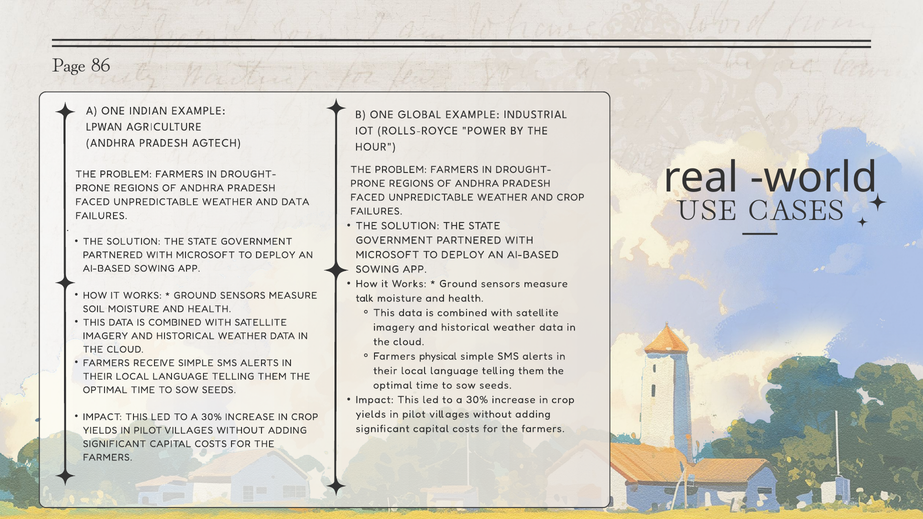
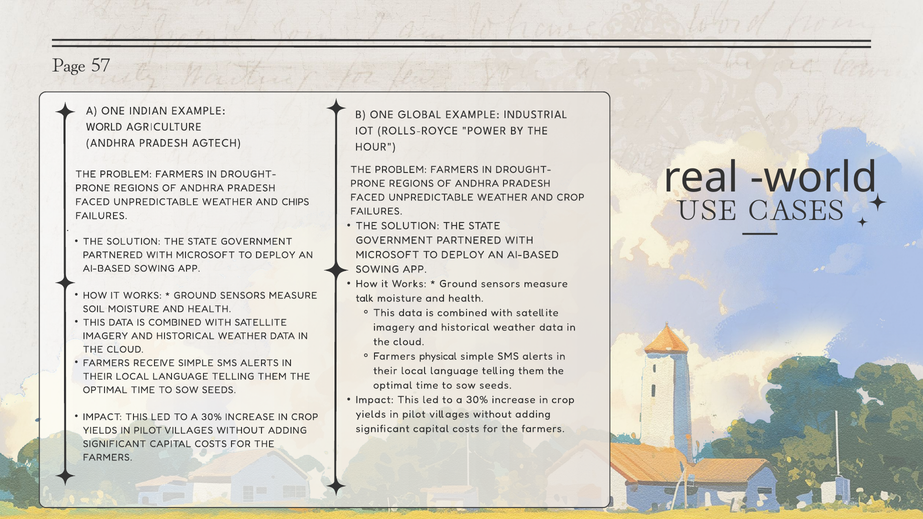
86: 86 -> 57
LPWAN at (104, 127): LPWAN -> WORLD
AND DATA: DATA -> CHIPS
